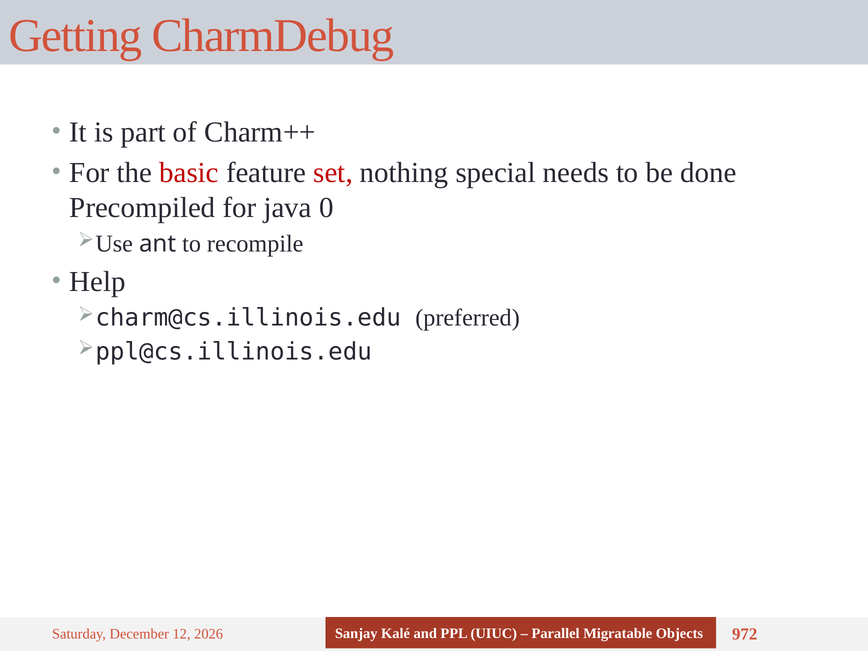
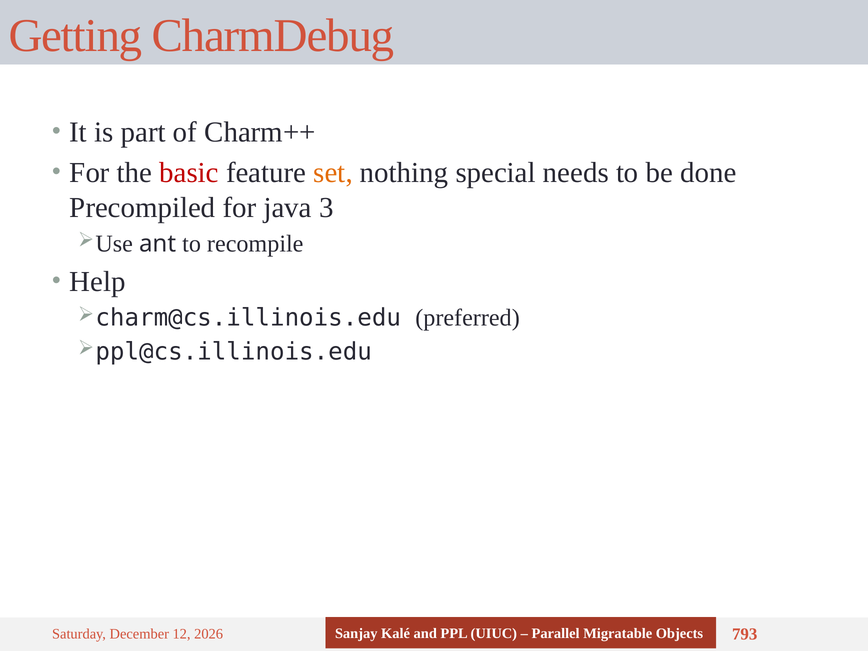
set colour: red -> orange
0: 0 -> 3
972: 972 -> 793
